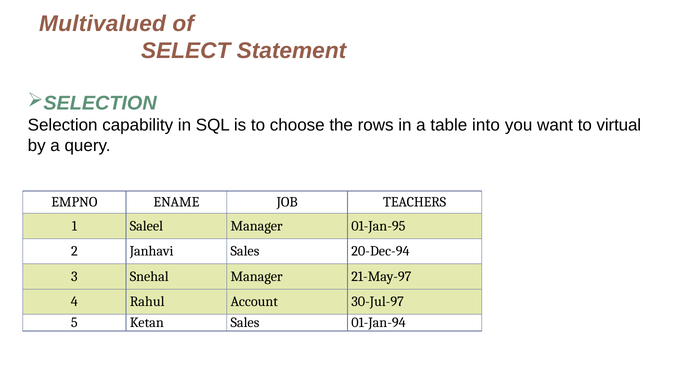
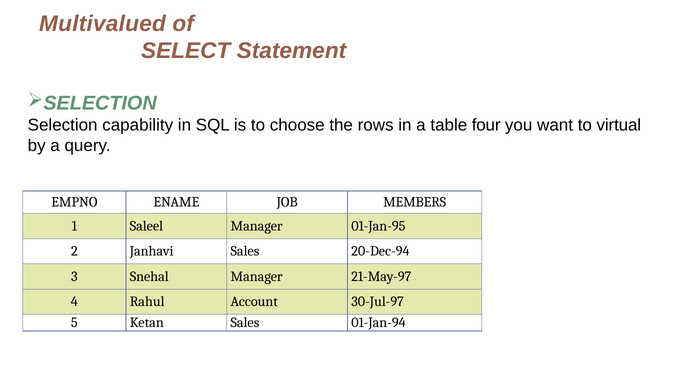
into: into -> four
TEACHERS: TEACHERS -> MEMBERS
